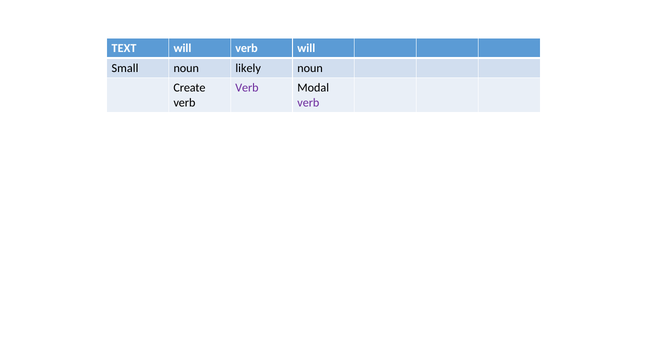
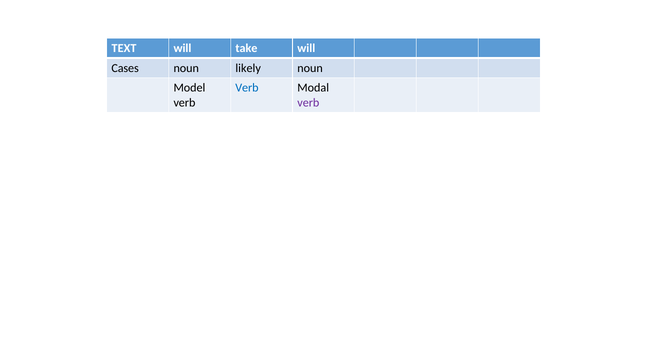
will verb: verb -> take
Small: Small -> Cases
Create: Create -> Model
Verb at (247, 88) colour: purple -> blue
